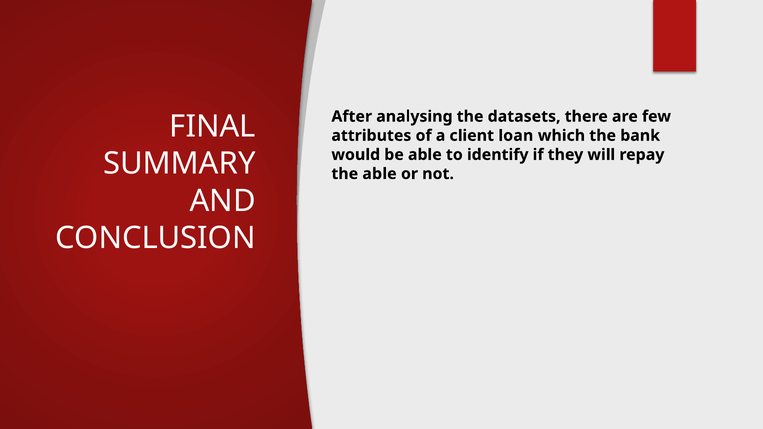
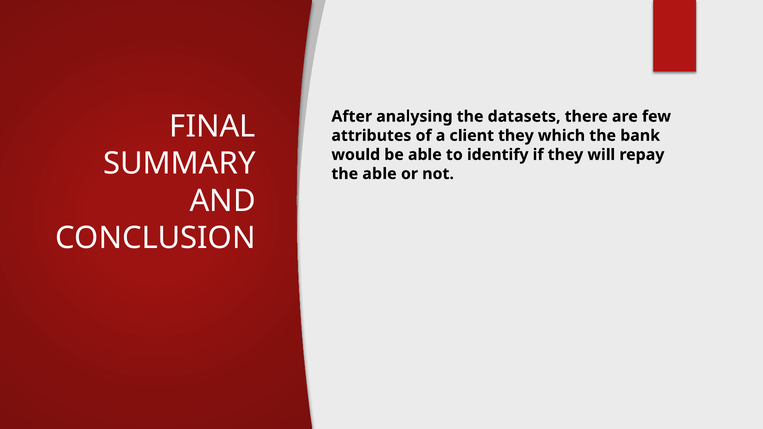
client loan: loan -> they
